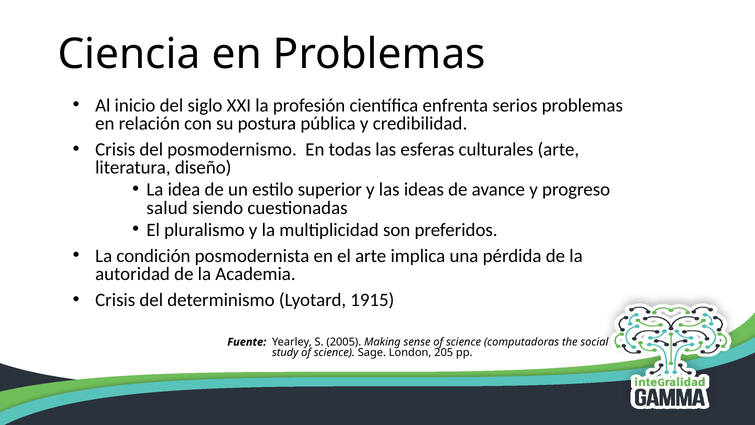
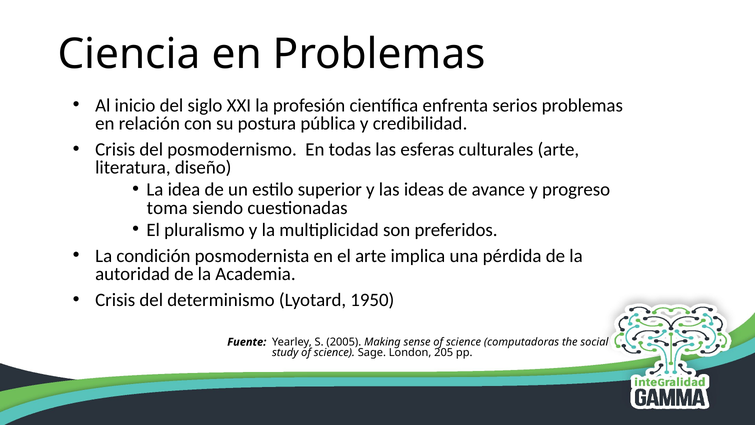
salud: salud -> toma
1915: 1915 -> 1950
